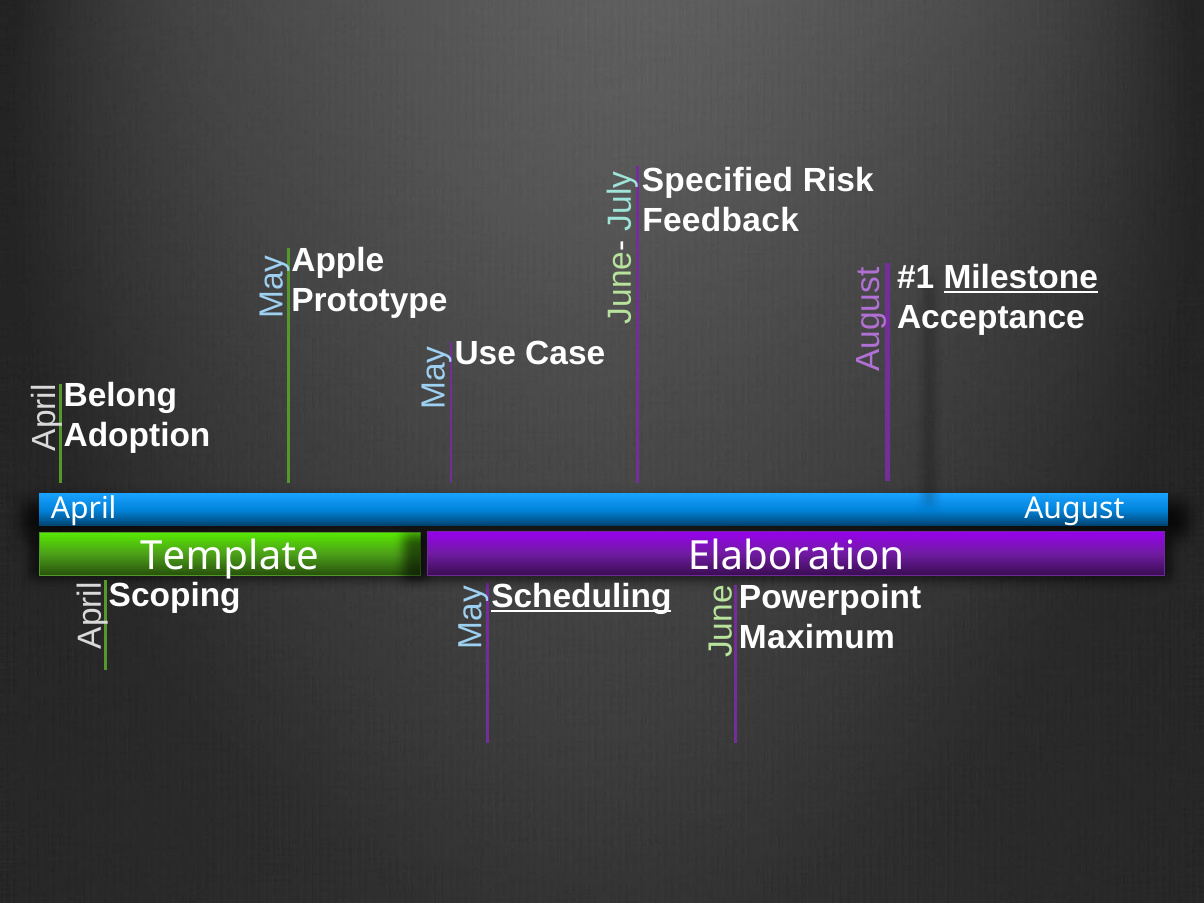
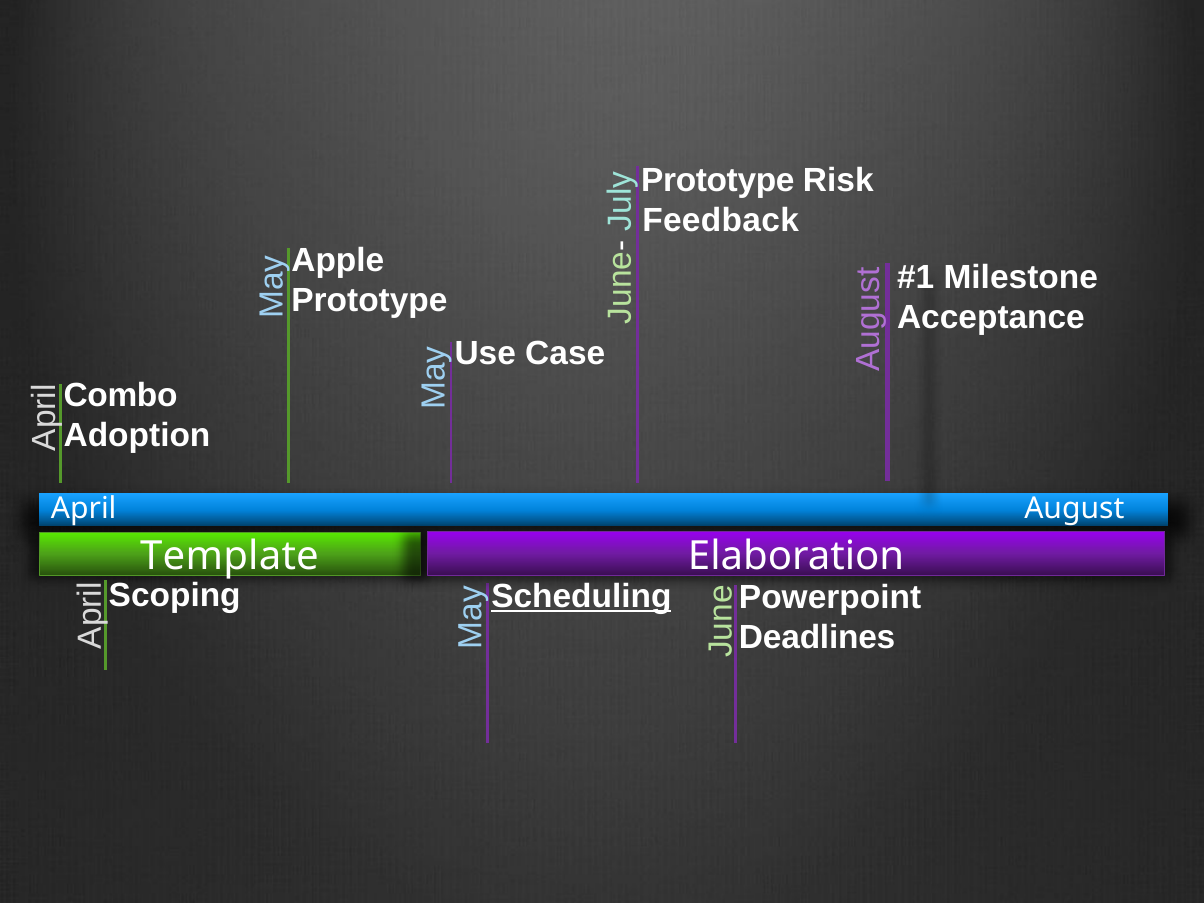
Specified at (717, 180): Specified -> Prototype
Milestone underline: present -> none
Belong: Belong -> Combo
Maximum: Maximum -> Deadlines
